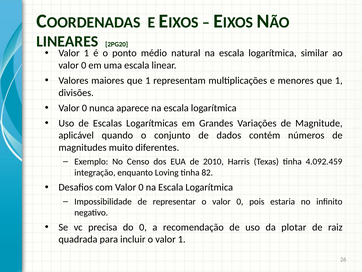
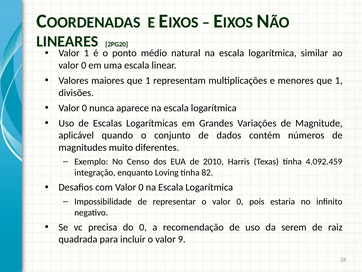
plotar: plotar -> serem
o valor 1: 1 -> 9
